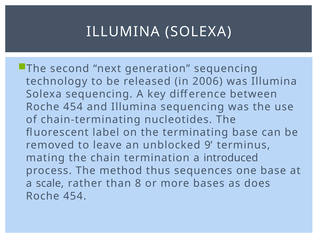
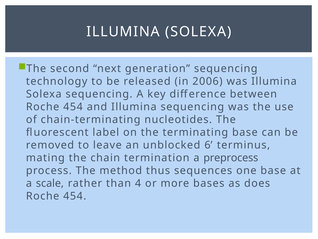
9: 9 -> 6
introduced: introduced -> preprocess
8: 8 -> 4
